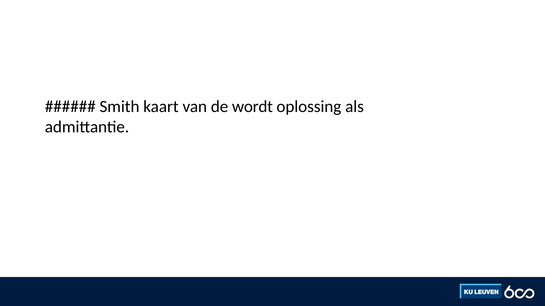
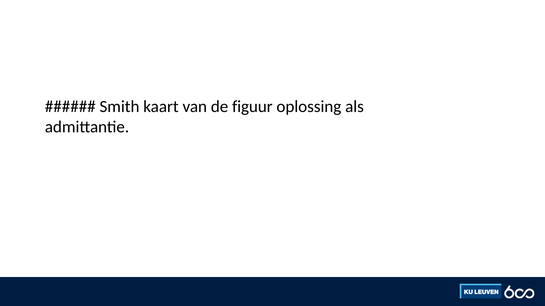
wordt: wordt -> figuur
